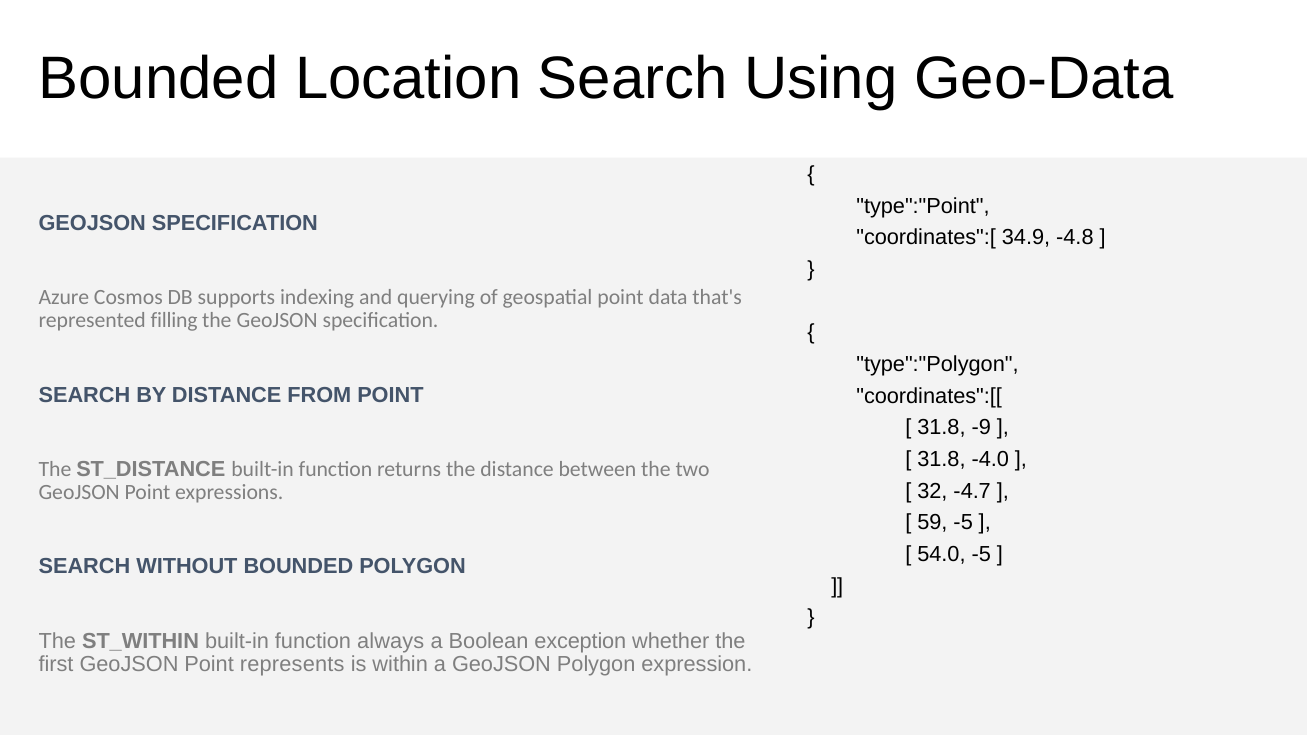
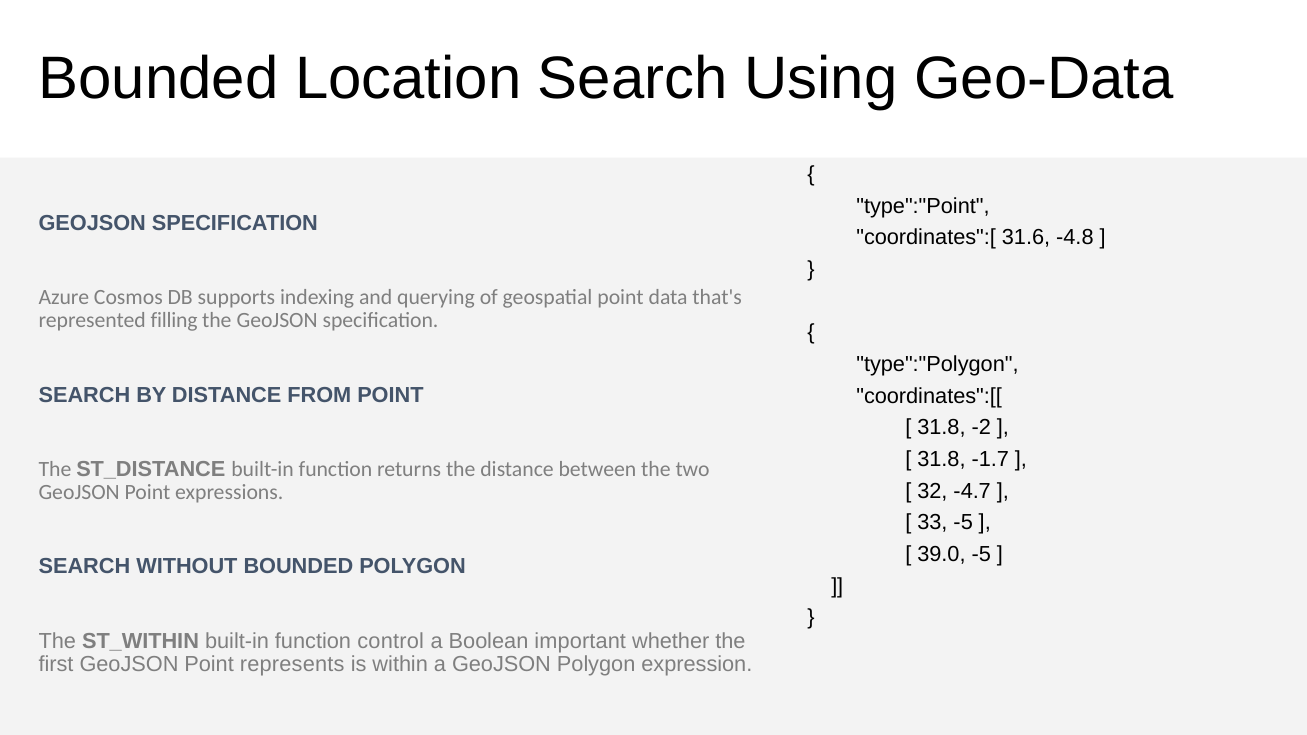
34.9: 34.9 -> 31.6
-9: -9 -> -2
-4.0: -4.0 -> -1.7
59: 59 -> 33
54.0: 54.0 -> 39.0
always: always -> control
exception: exception -> important
